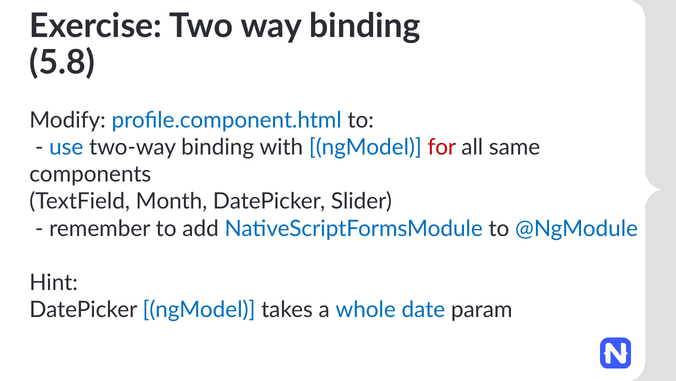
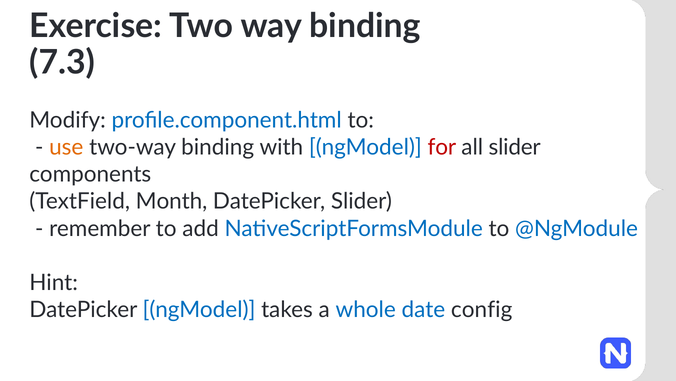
5.8: 5.8 -> 7.3
use colour: blue -> orange
all same: same -> slider
param: param -> config
